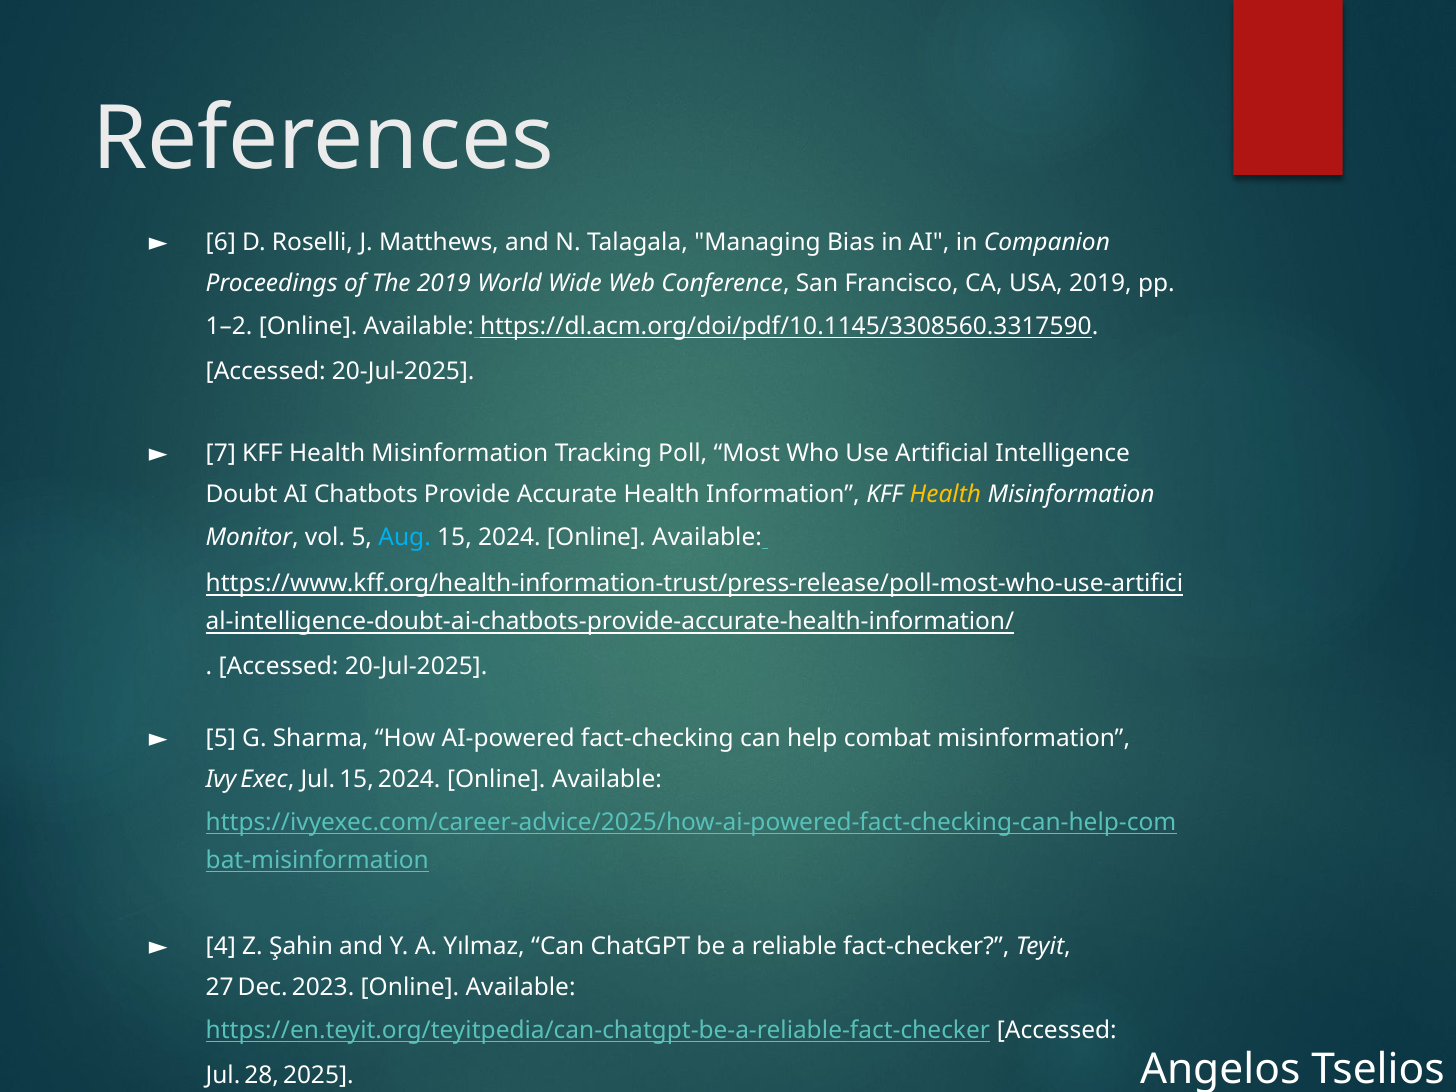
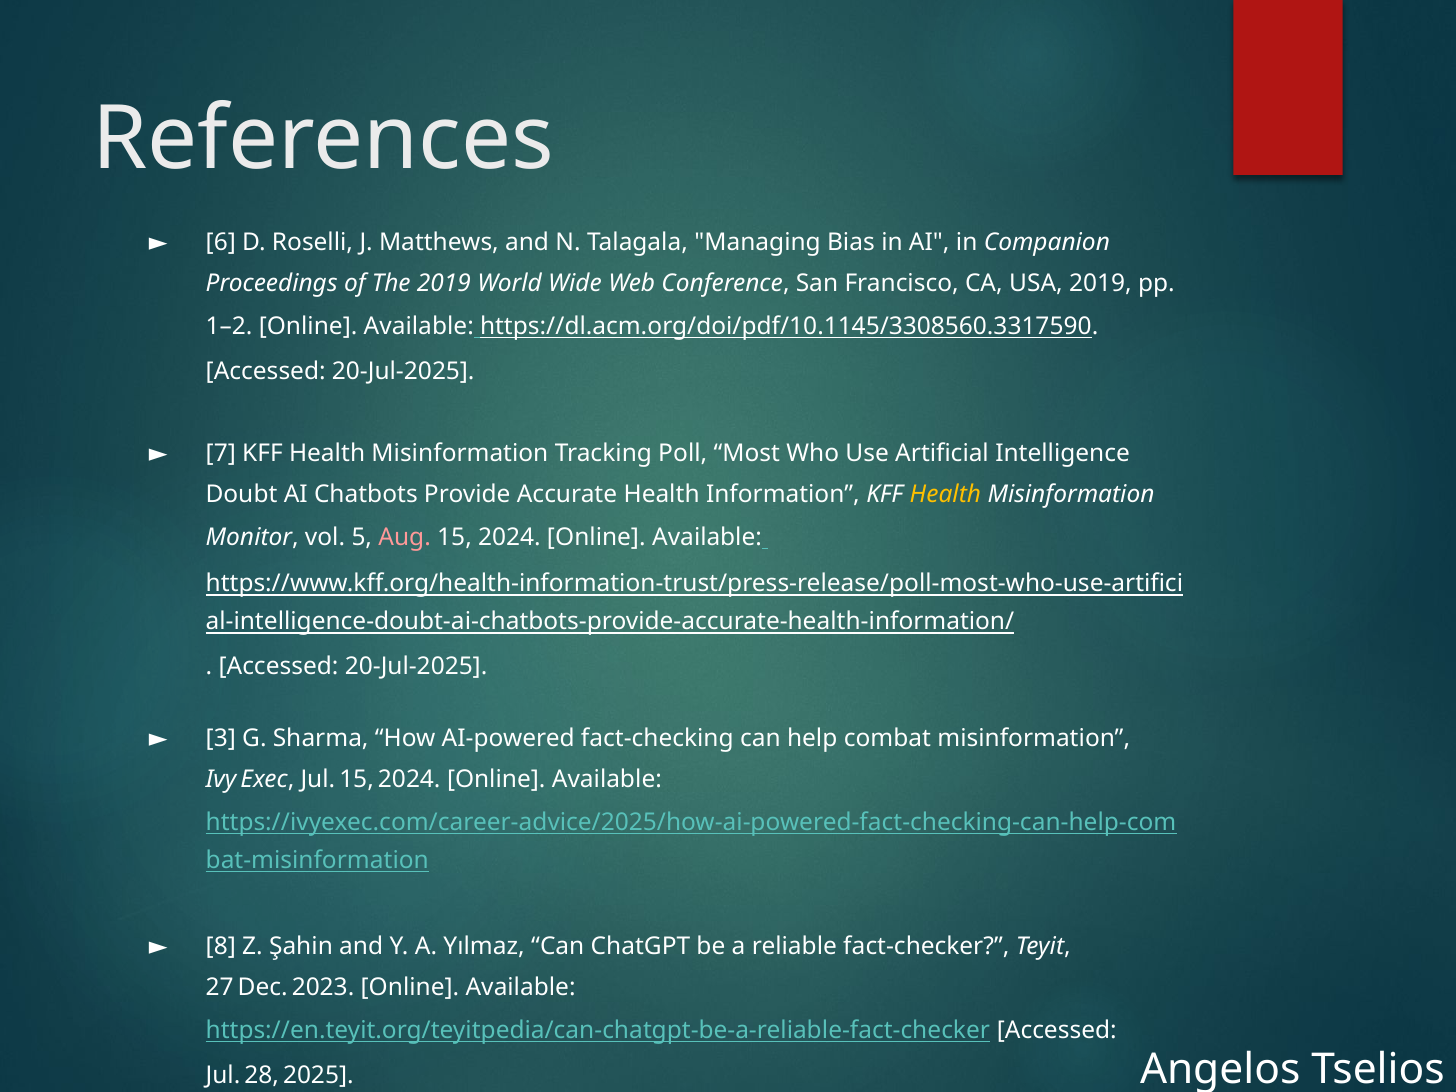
Aug colour: light blue -> pink
5 at (221, 739): 5 -> 3
4: 4 -> 8
